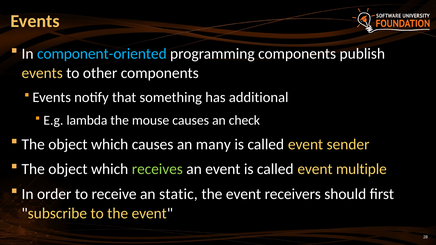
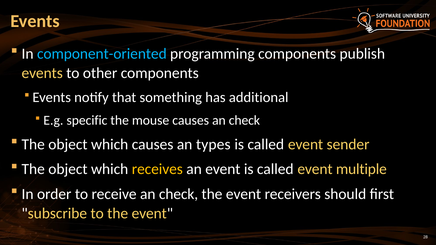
lambda: lambda -> specific
many: many -> types
receives colour: light green -> yellow
receive an static: static -> check
